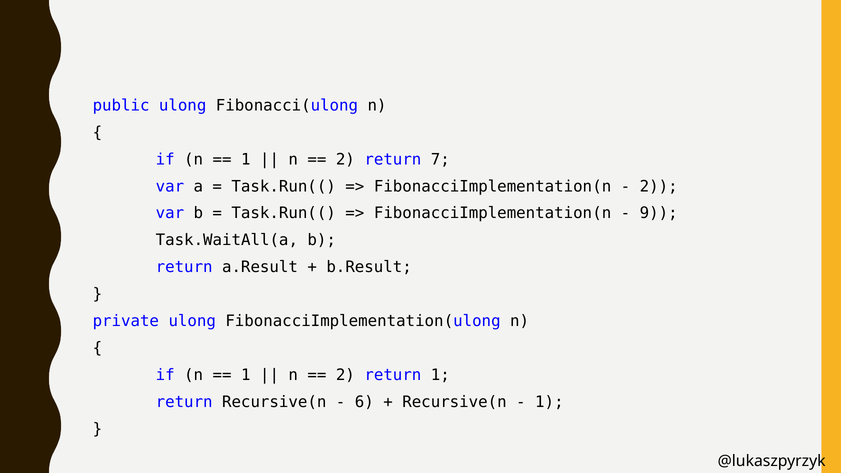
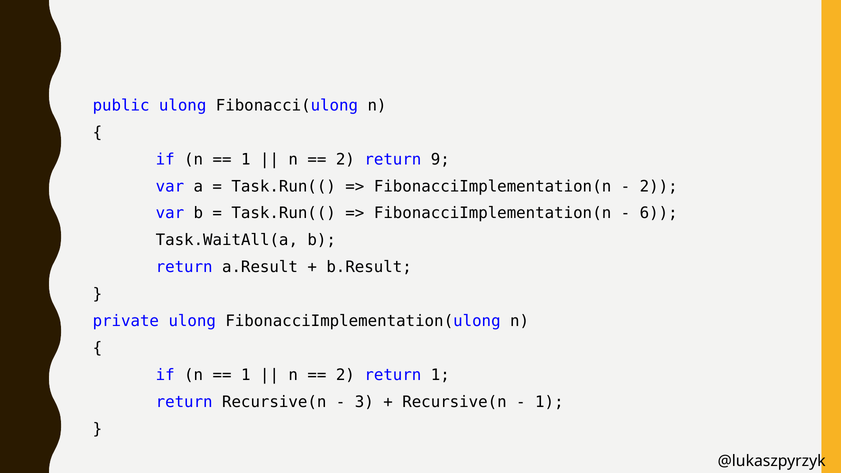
7: 7 -> 9
9: 9 -> 6
6: 6 -> 3
